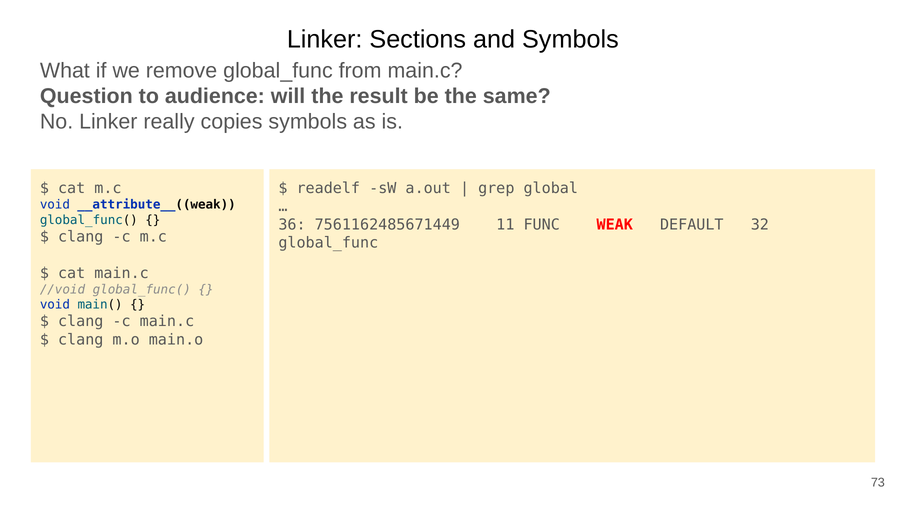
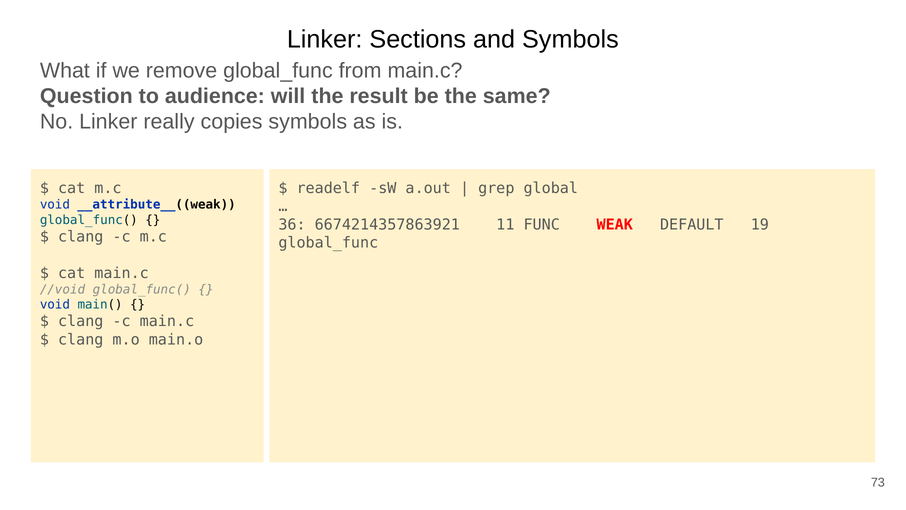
7561162485671449: 7561162485671449 -> 6674214357863921
32: 32 -> 19
